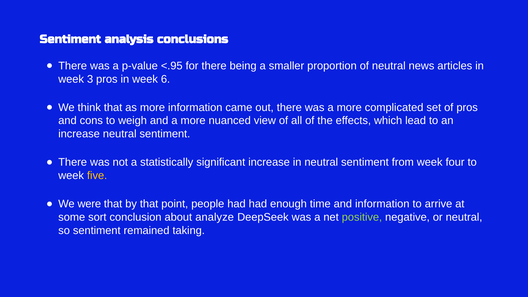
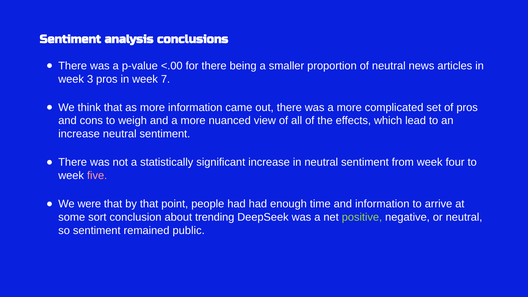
<.95: <.95 -> <.00
6: 6 -> 7
five colour: yellow -> pink
analyze: analyze -> trending
taking: taking -> public
